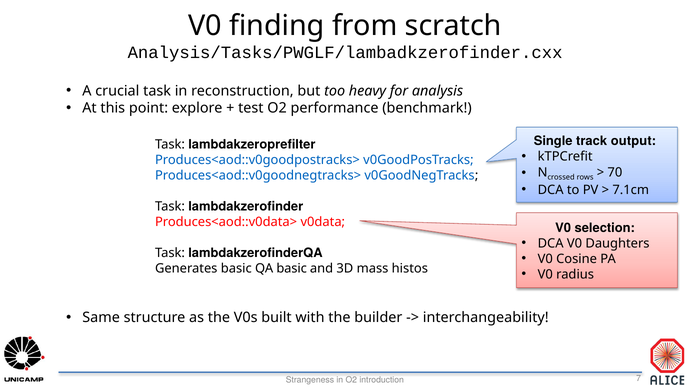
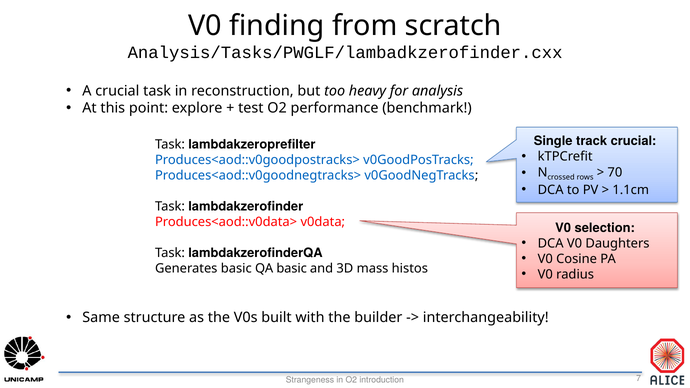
track output: output -> crucial
7.1cm: 7.1cm -> 1.1cm
